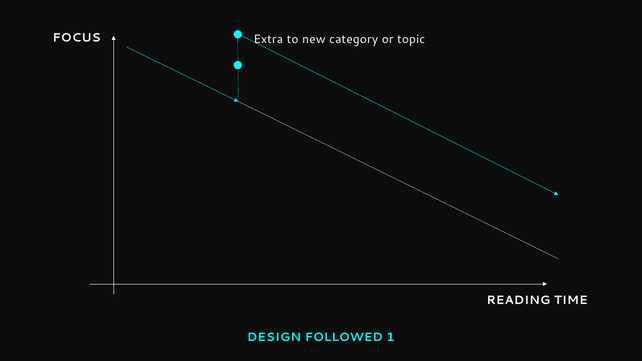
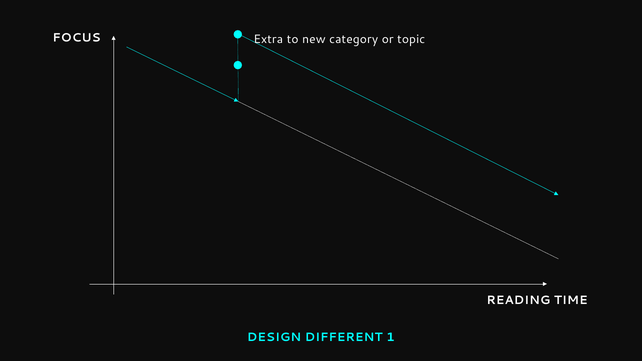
FOLLOWED: FOLLOWED -> DIFFERENT
